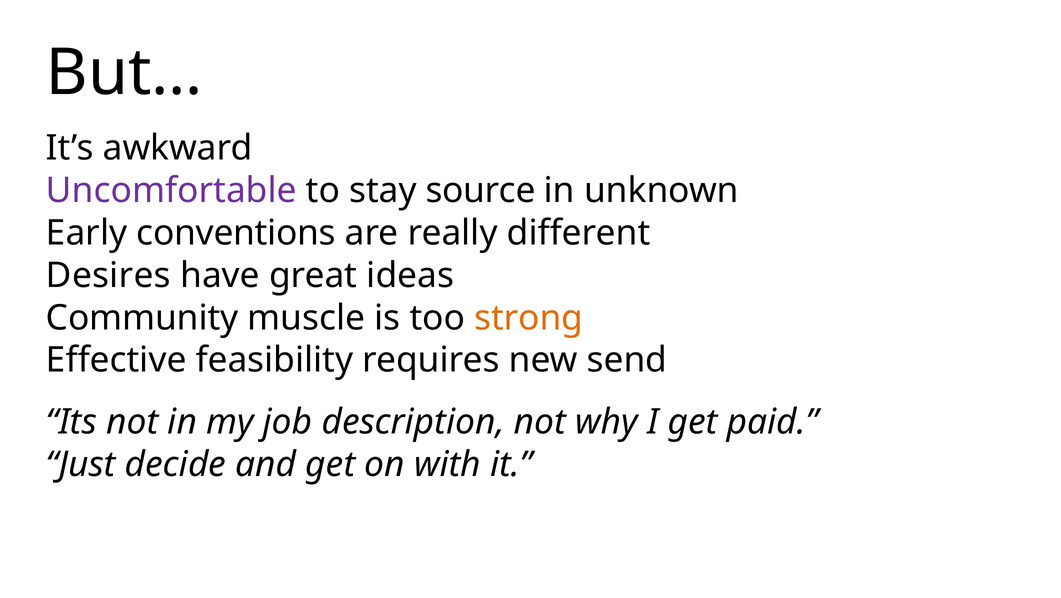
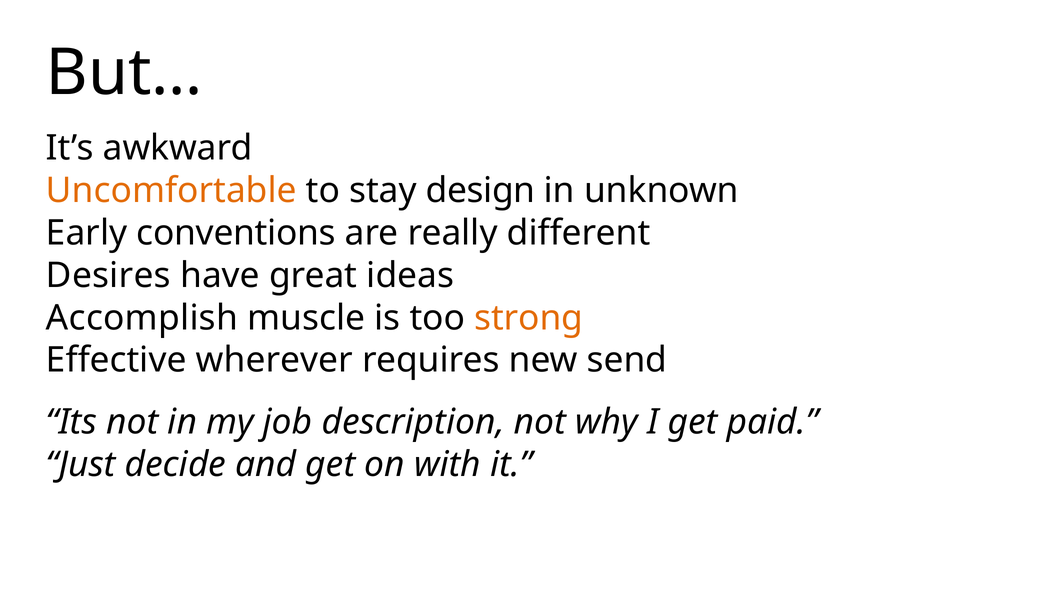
Uncomfortable colour: purple -> orange
source: source -> design
Community: Community -> Accomplish
feasibility: feasibility -> wherever
